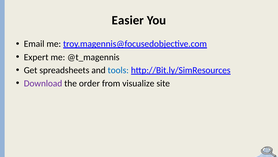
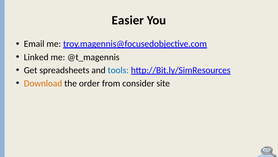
Expert: Expert -> Linked
Download colour: purple -> orange
visualize: visualize -> consider
